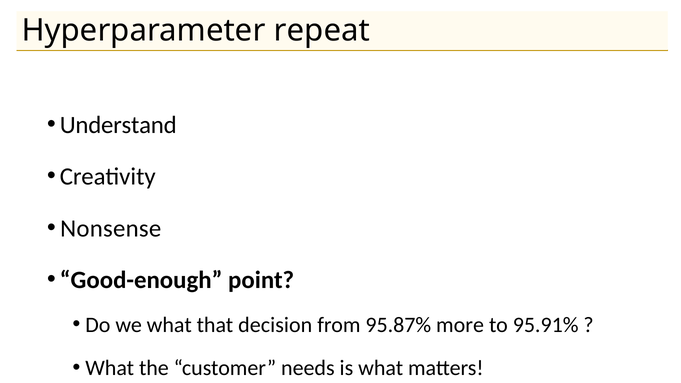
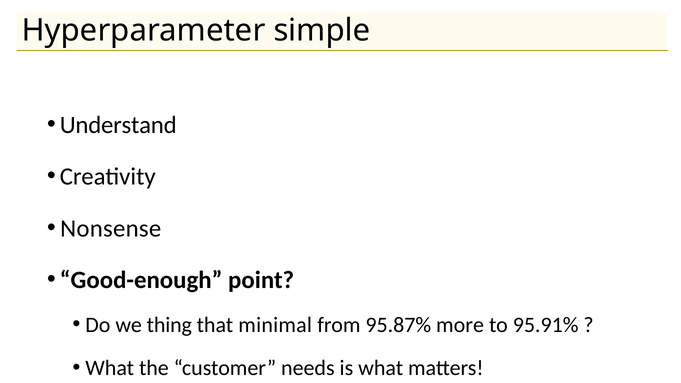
repeat: repeat -> simple
we what: what -> thing
decision: decision -> minimal
